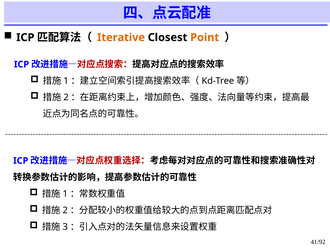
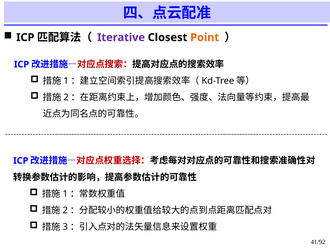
Iterative colour: orange -> purple
